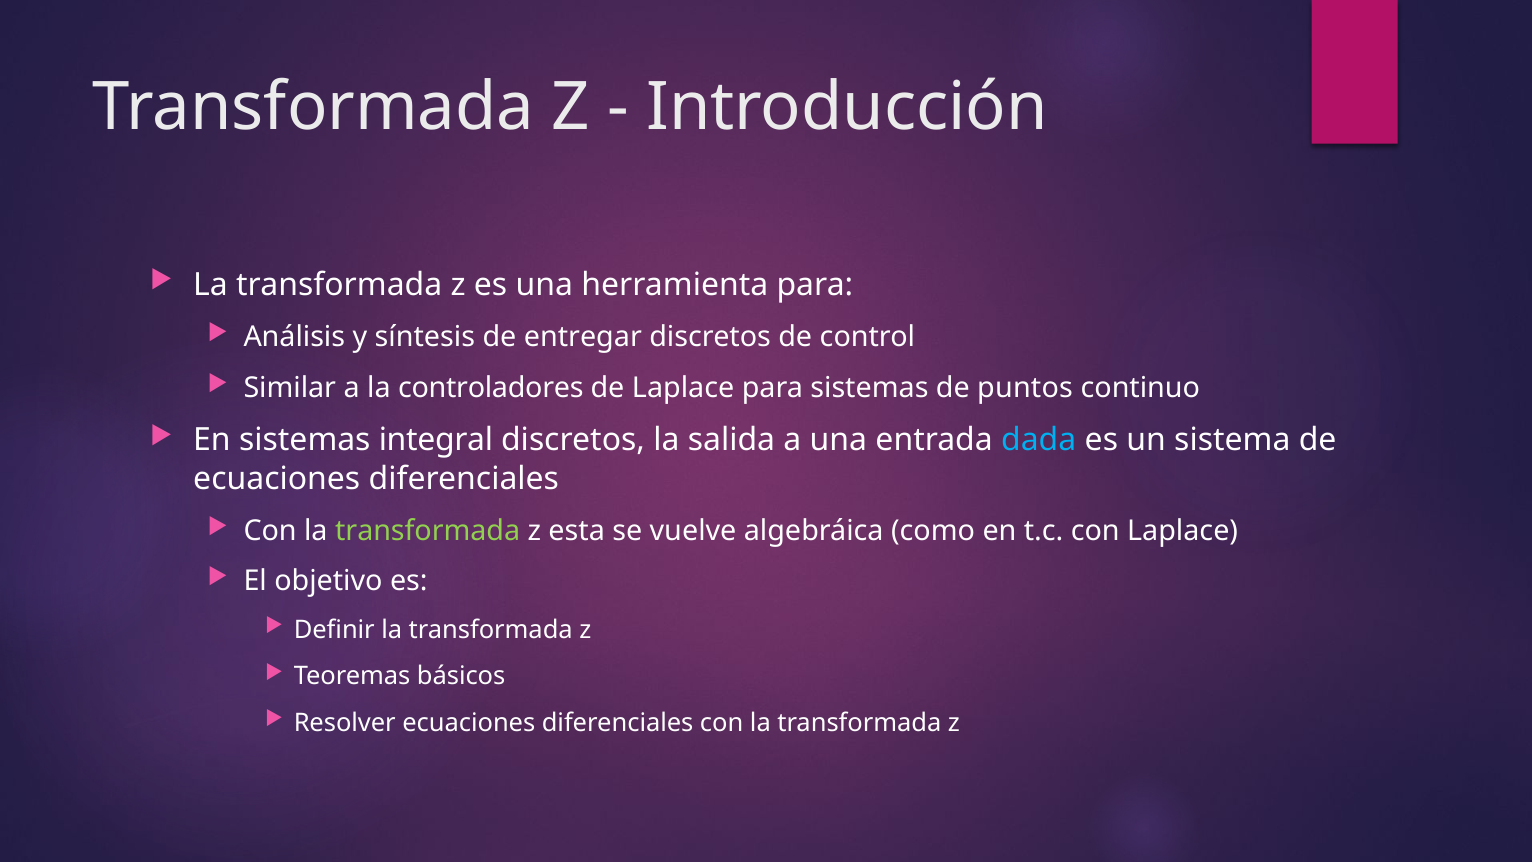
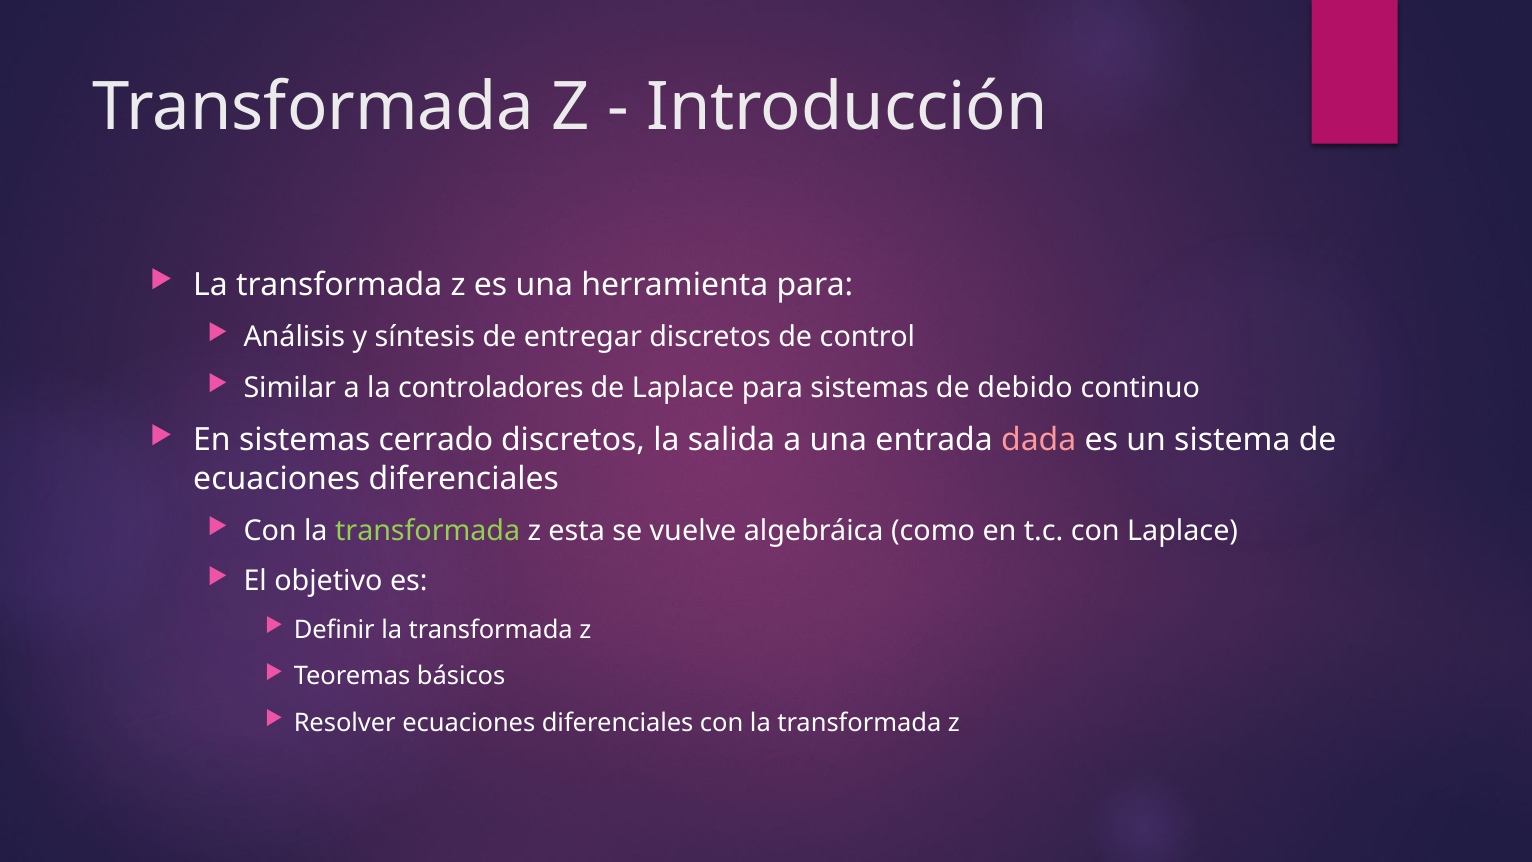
puntos: puntos -> debido
integral: integral -> cerrado
dada colour: light blue -> pink
